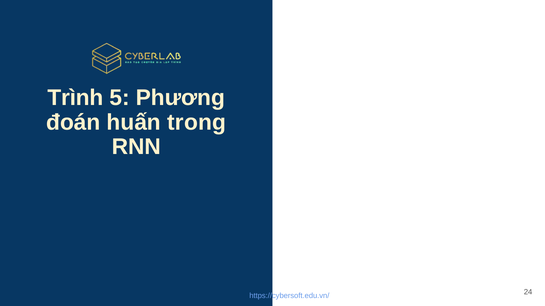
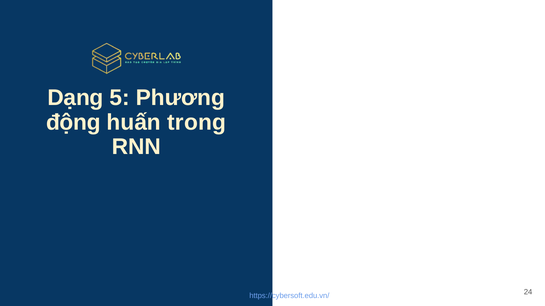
Trình: Trình -> Dạng
đoán: đoán -> động
